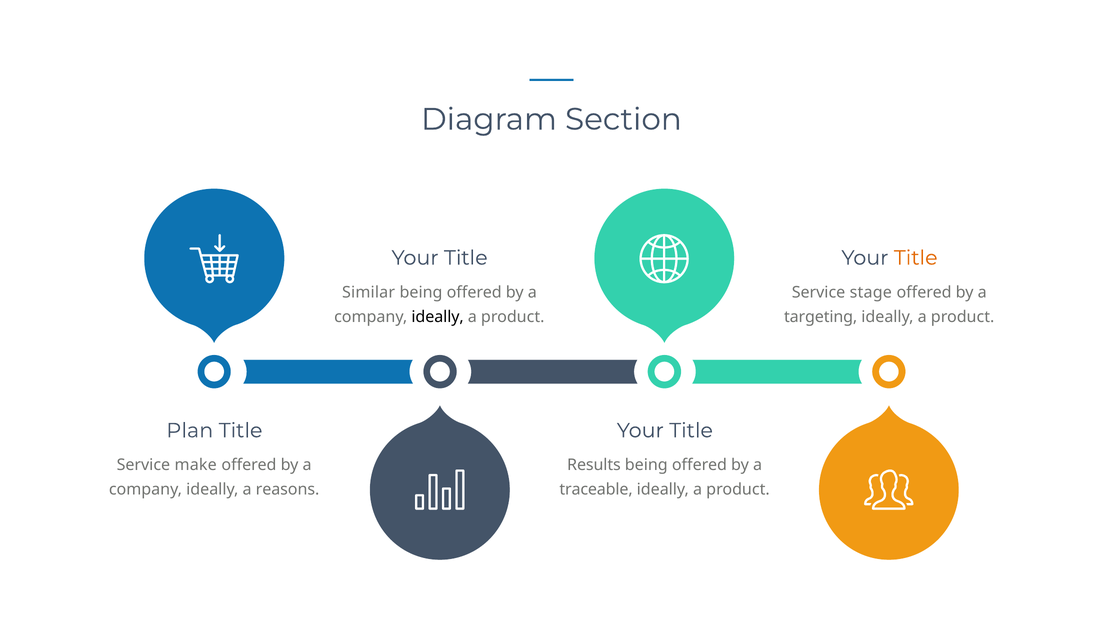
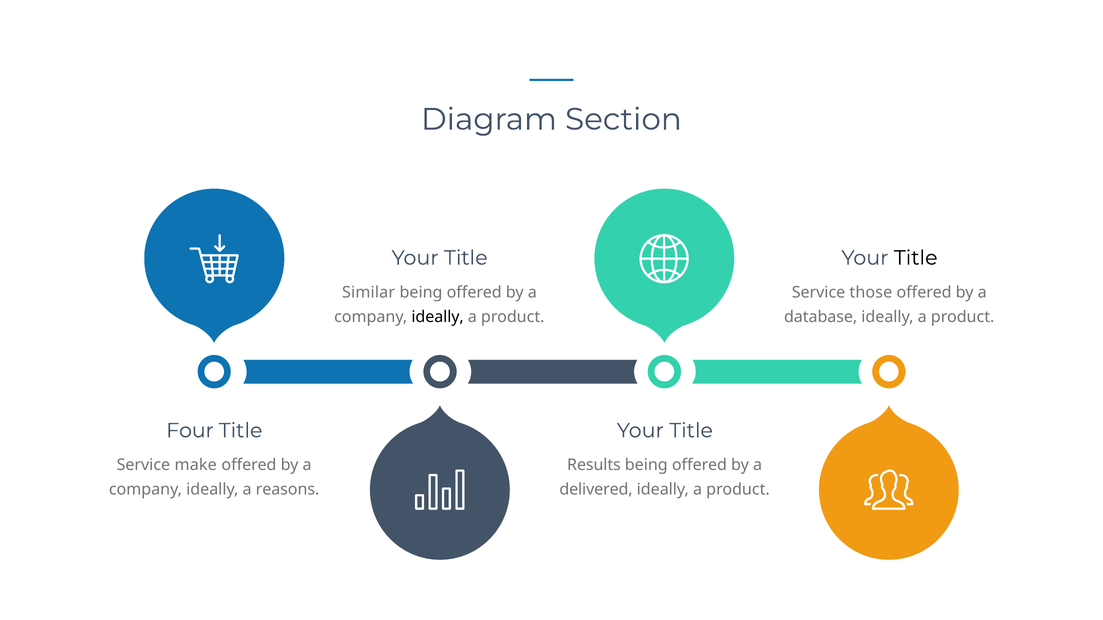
Title at (916, 258) colour: orange -> black
stage: stage -> those
targeting: targeting -> database
Plan: Plan -> Four
traceable: traceable -> delivered
